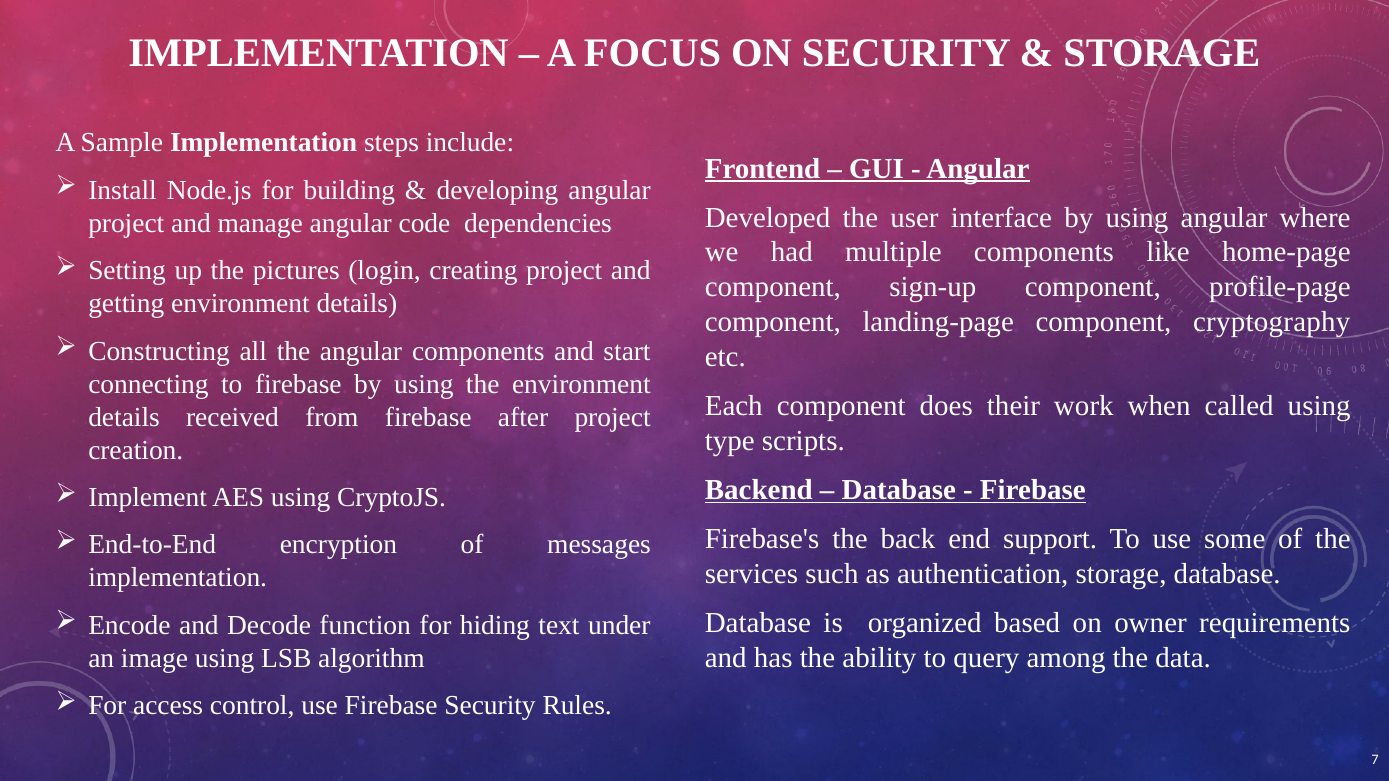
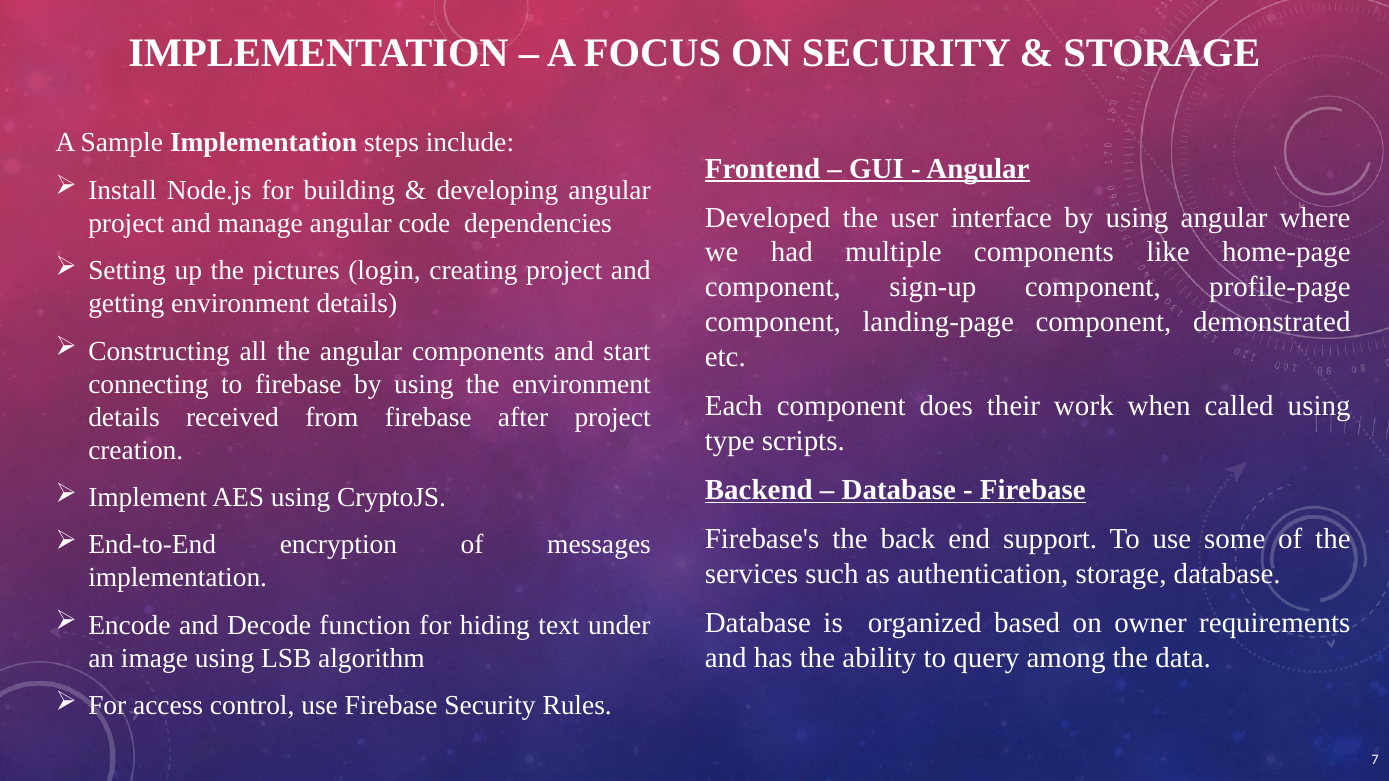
cryptography: cryptography -> demonstrated
